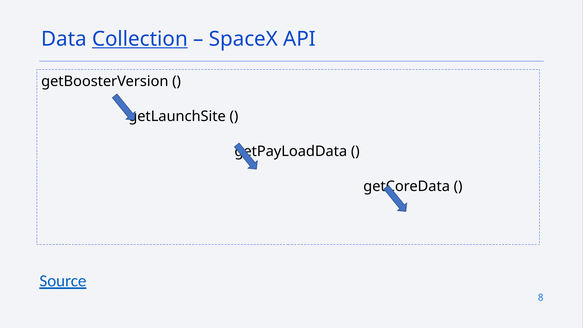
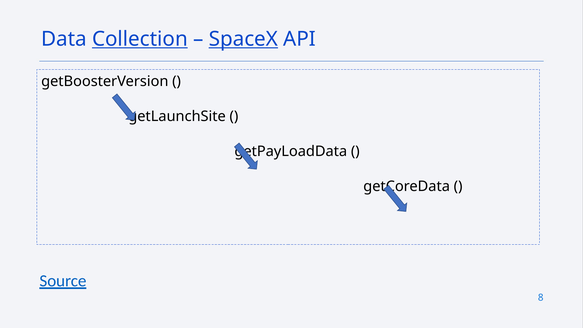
SpaceX underline: none -> present
